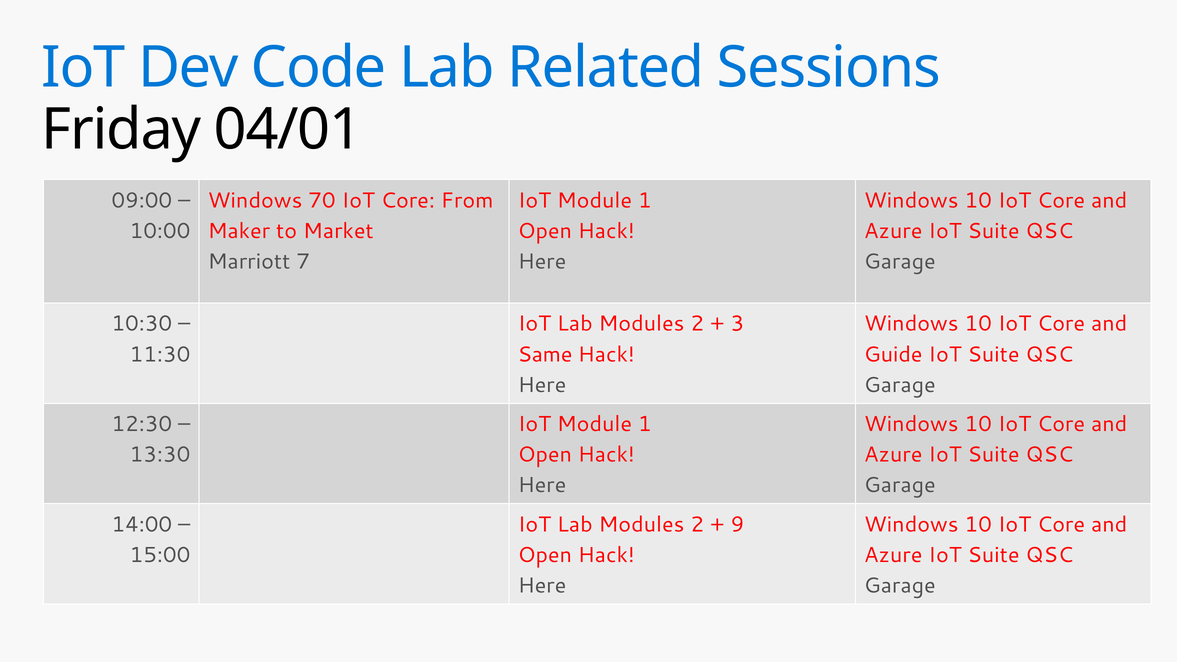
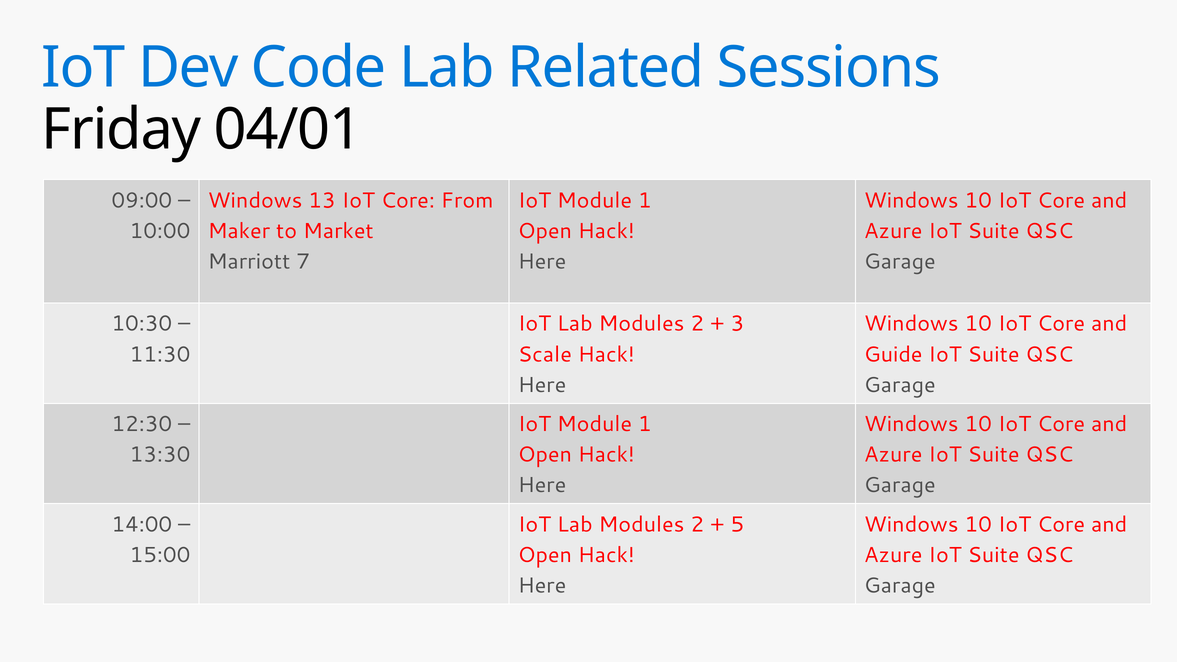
70: 70 -> 13
Same: Same -> Scale
9: 9 -> 5
